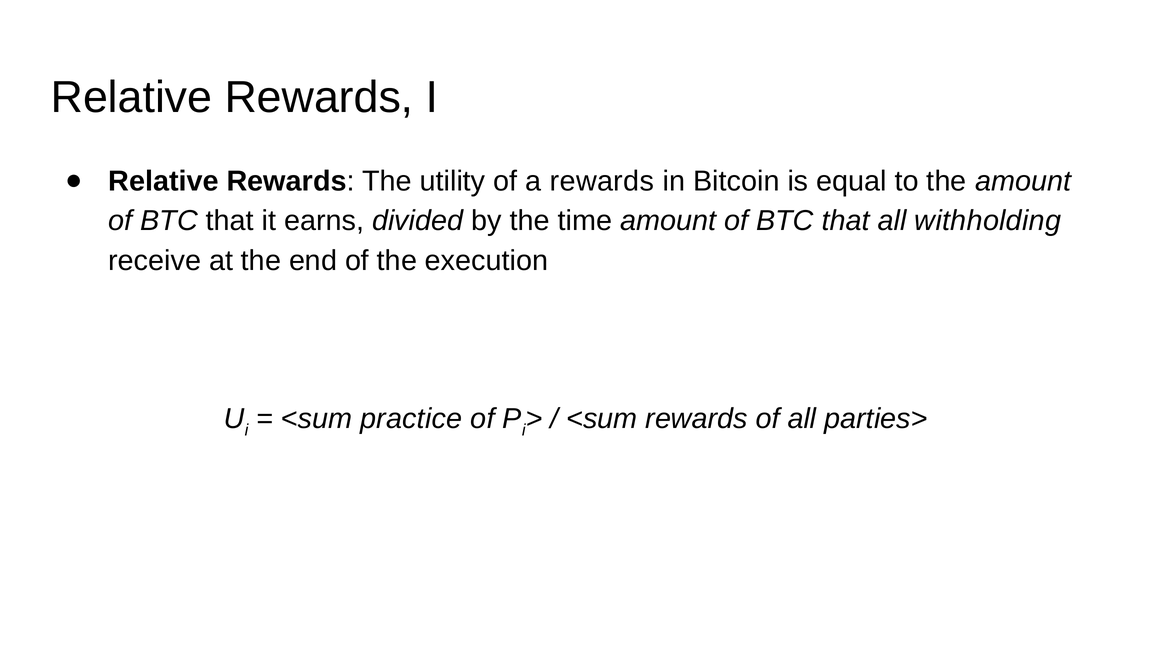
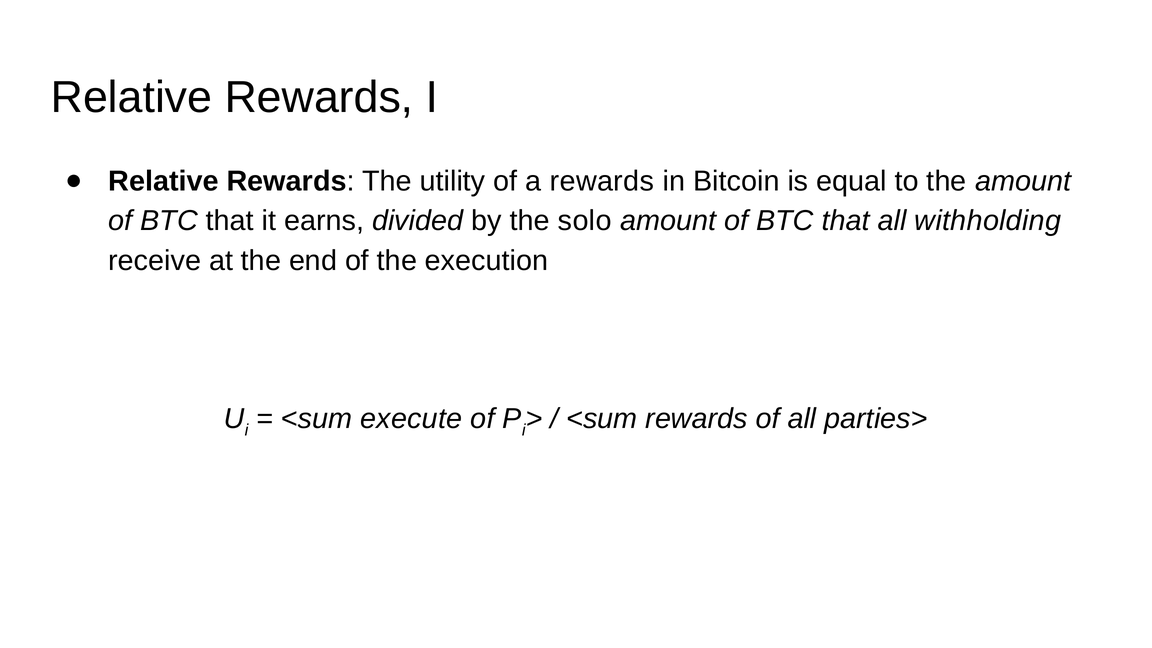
time: time -> solo
practice: practice -> execute
